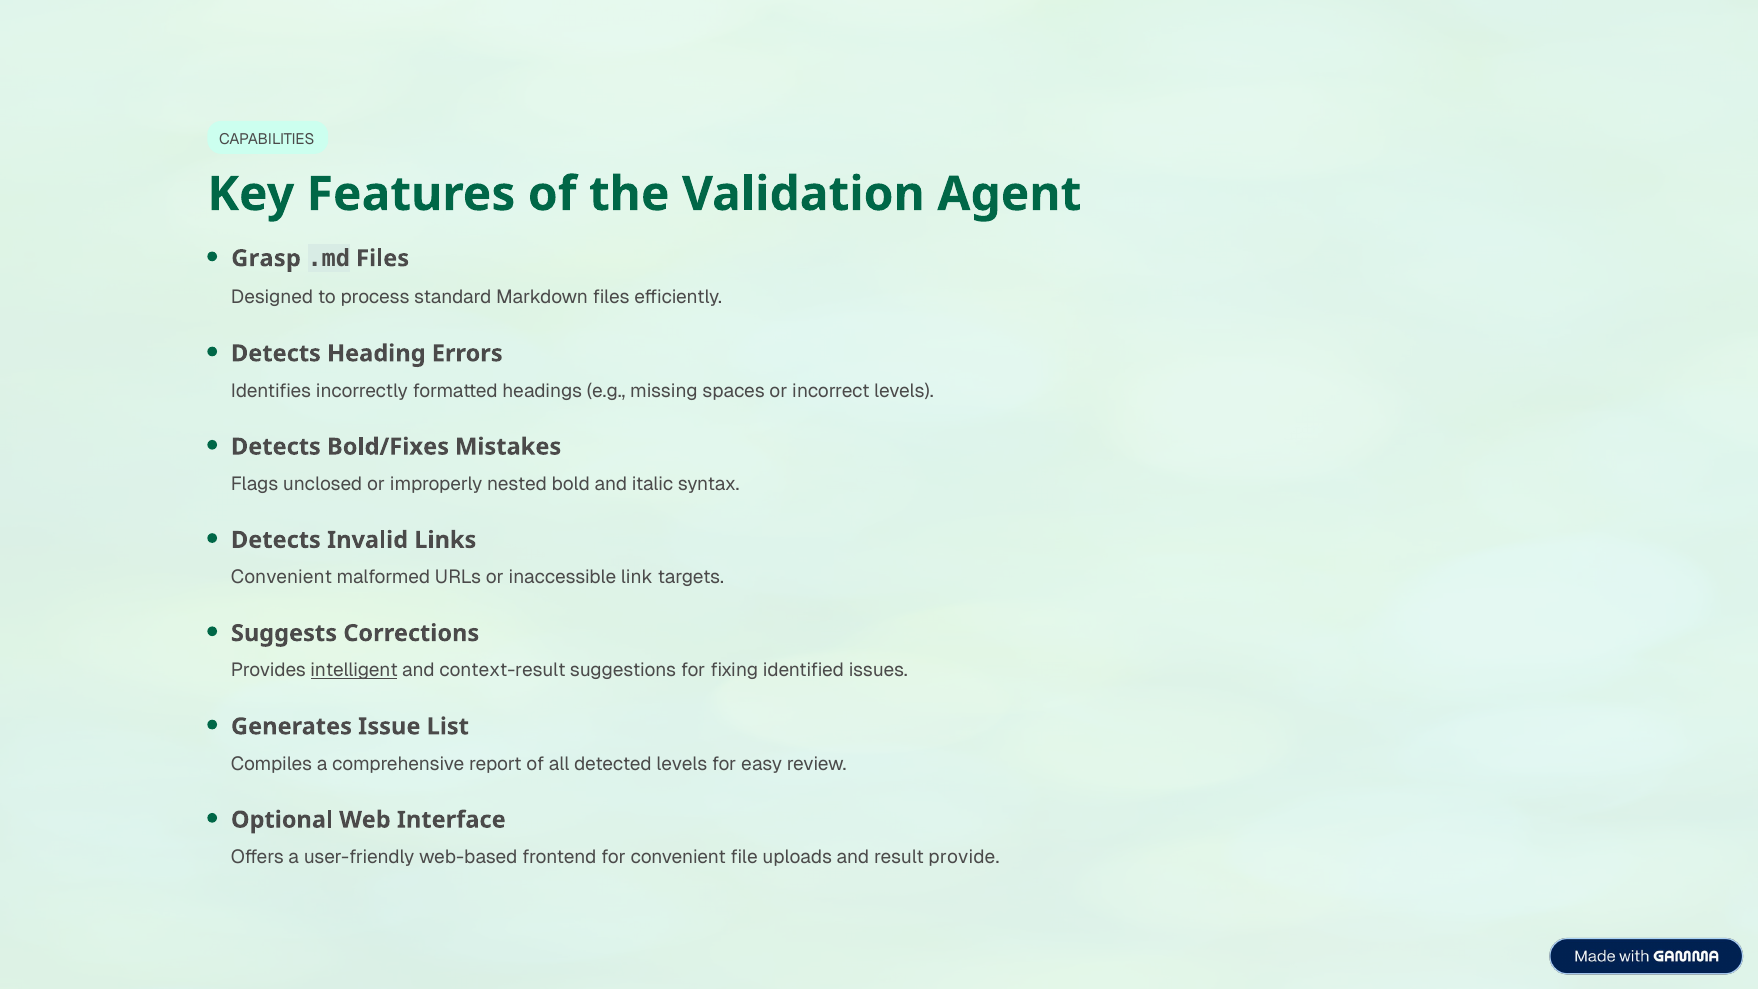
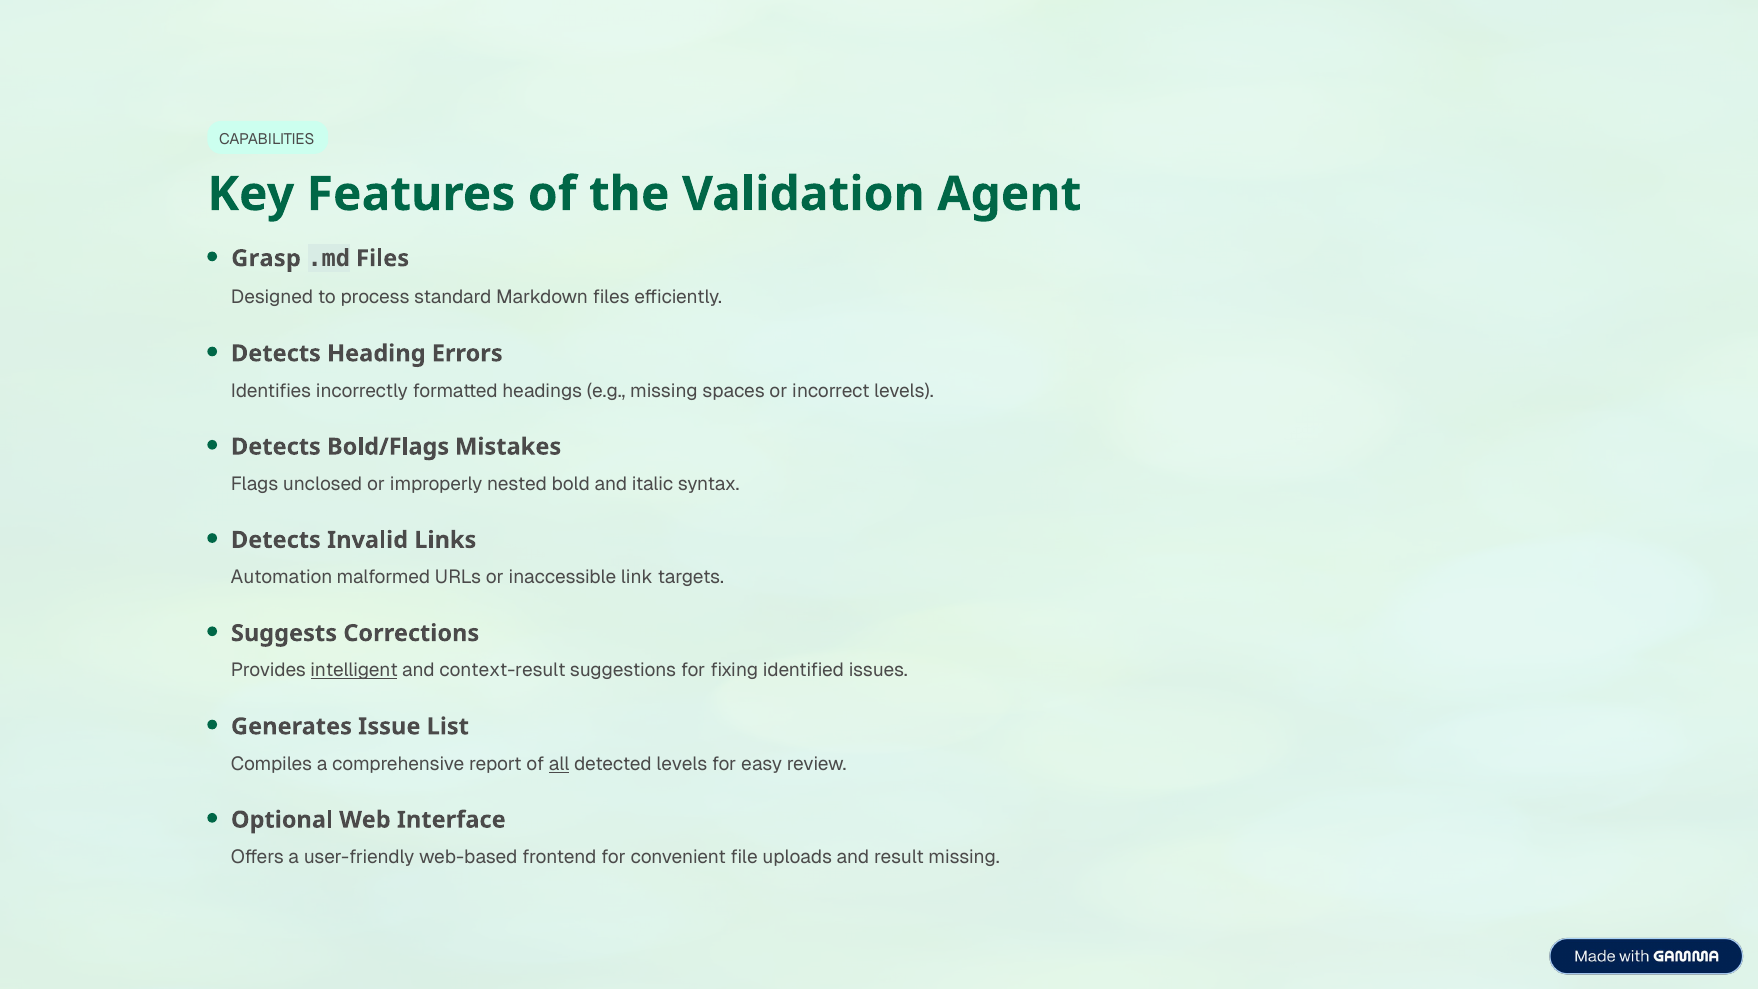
Bold/Fixes: Bold/Fixes -> Bold/Flags
Convenient at (282, 577): Convenient -> Automation
all underline: none -> present
result provide: provide -> missing
